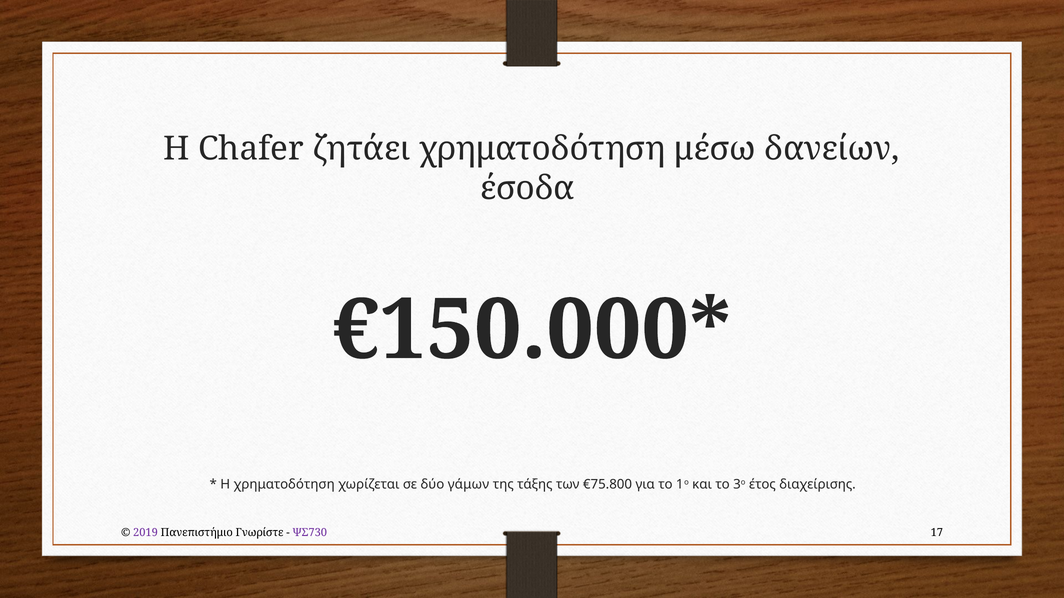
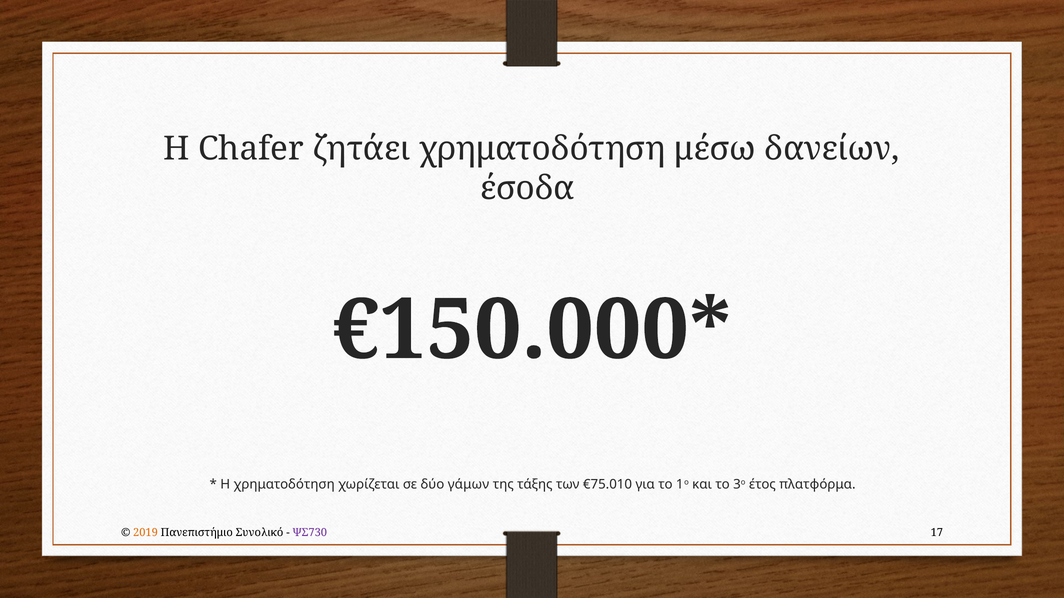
€75.800: €75.800 -> €75.010
διαχείρισης: διαχείρισης -> πλατφόρμα
2019 colour: purple -> orange
Γνωρίστε: Γνωρίστε -> Συνολικό
